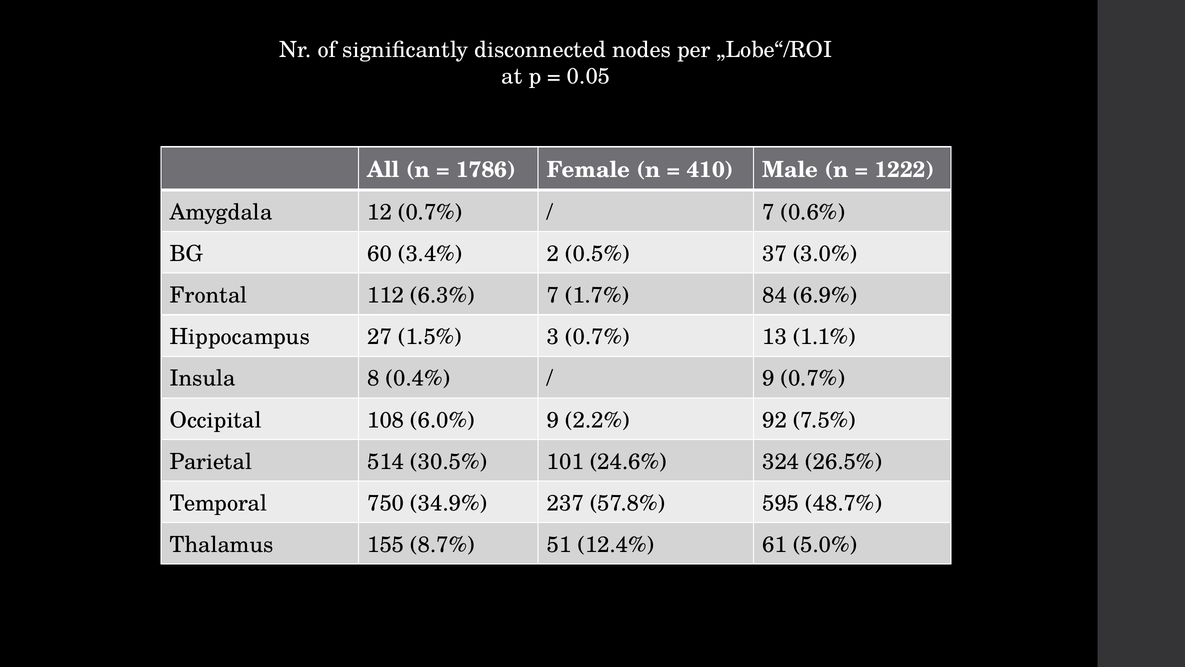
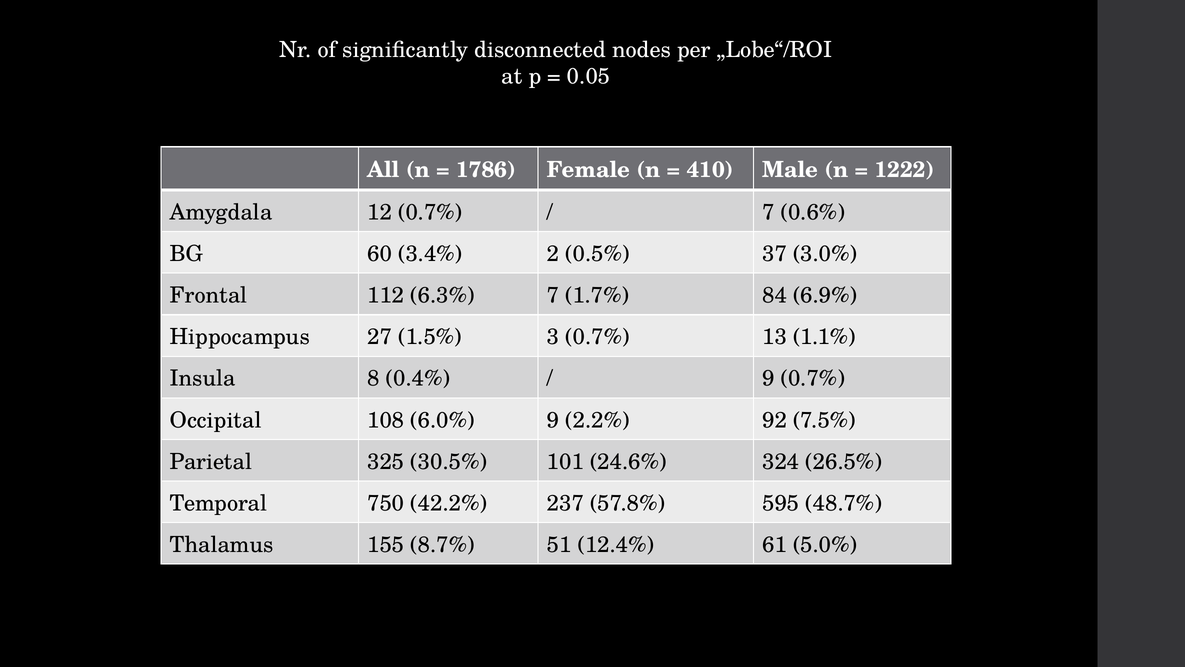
514: 514 -> 325
34.9%: 34.9% -> 42.2%
